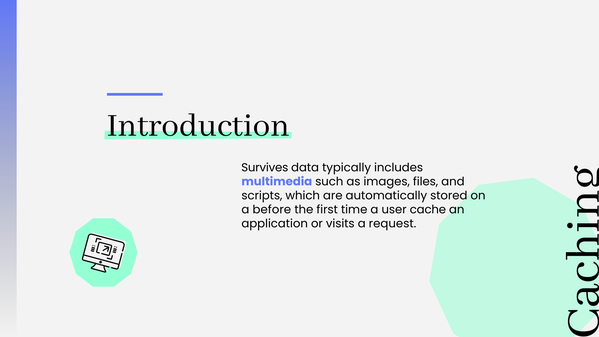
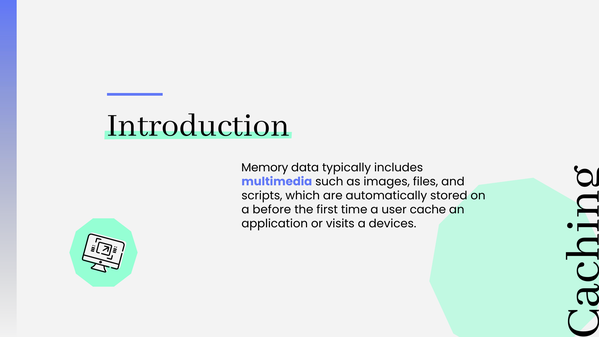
Survives: Survives -> Memory
request: request -> devices
